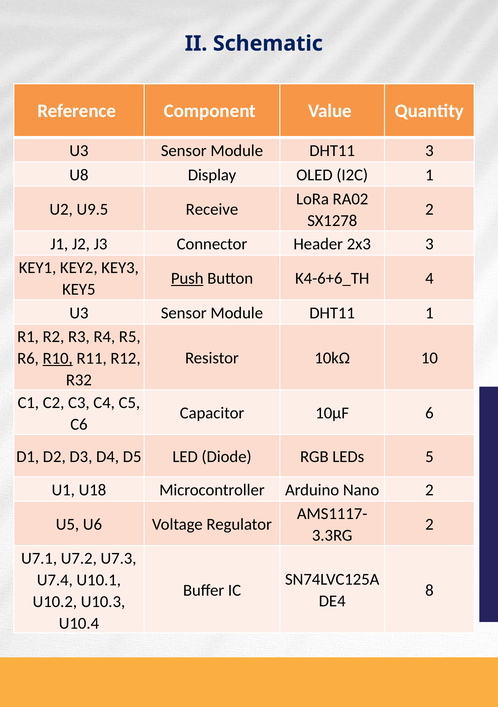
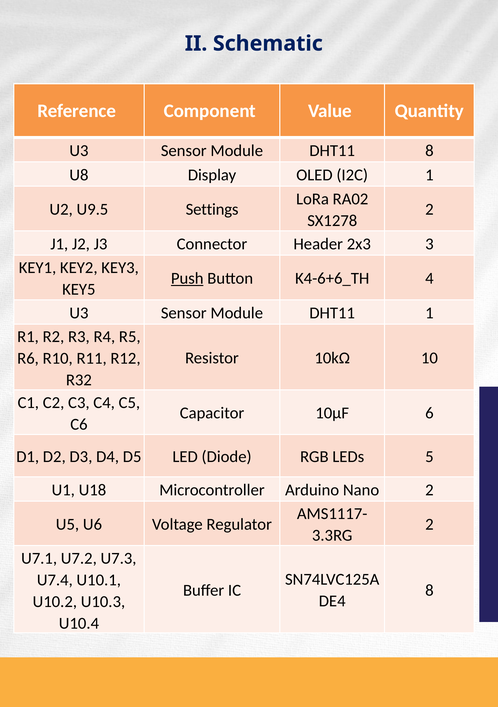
DHT11 3: 3 -> 8
Receive: Receive -> Settings
R10 underline: present -> none
